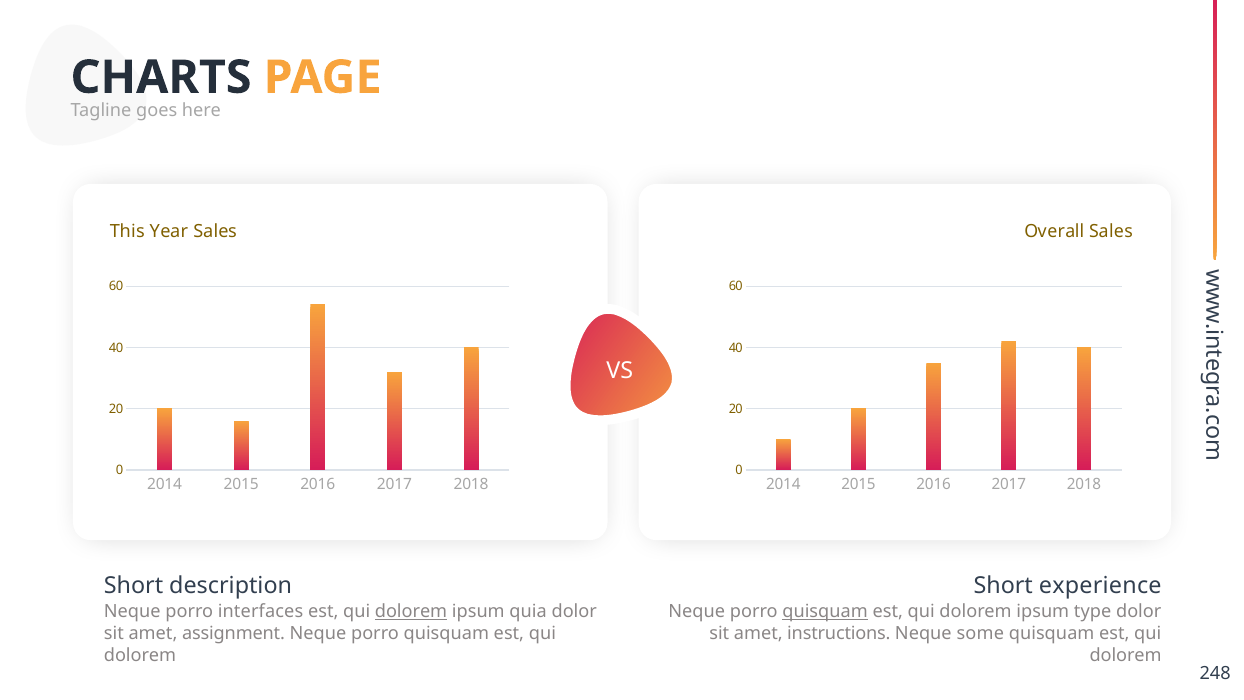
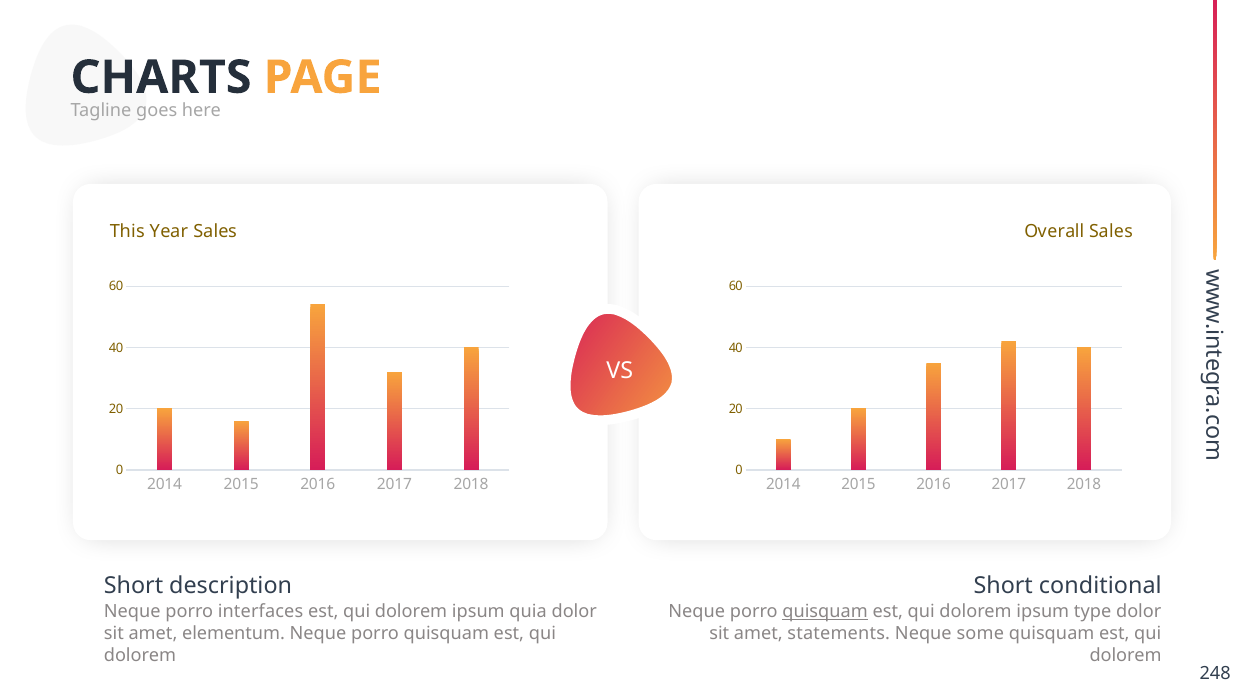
experience: experience -> conditional
dolorem at (411, 612) underline: present -> none
assignment: assignment -> elementum
instructions: instructions -> statements
